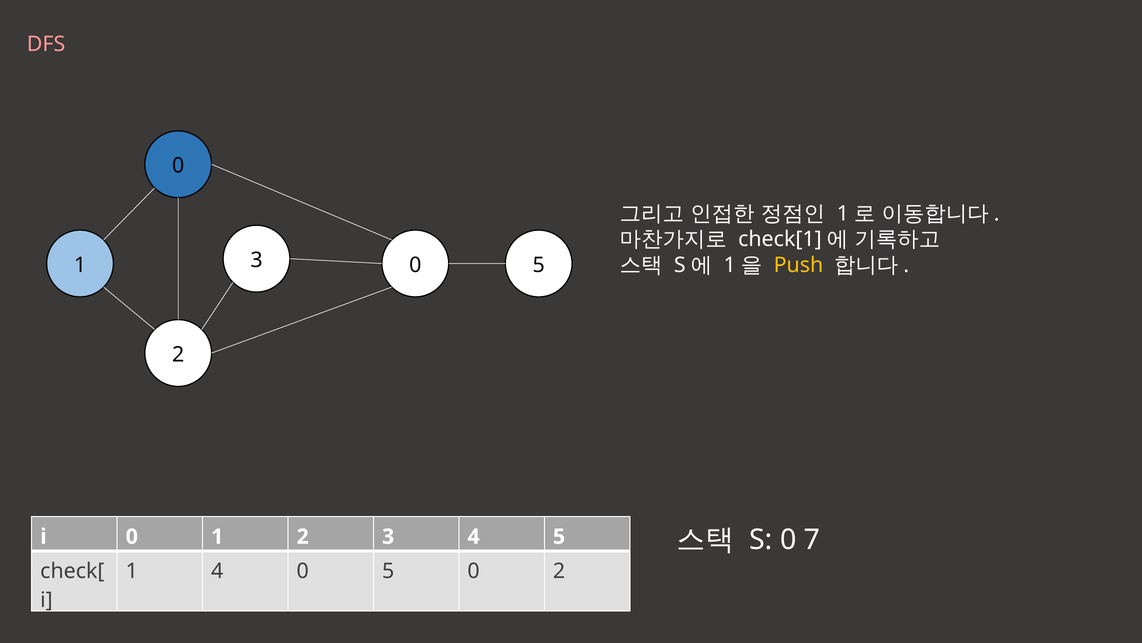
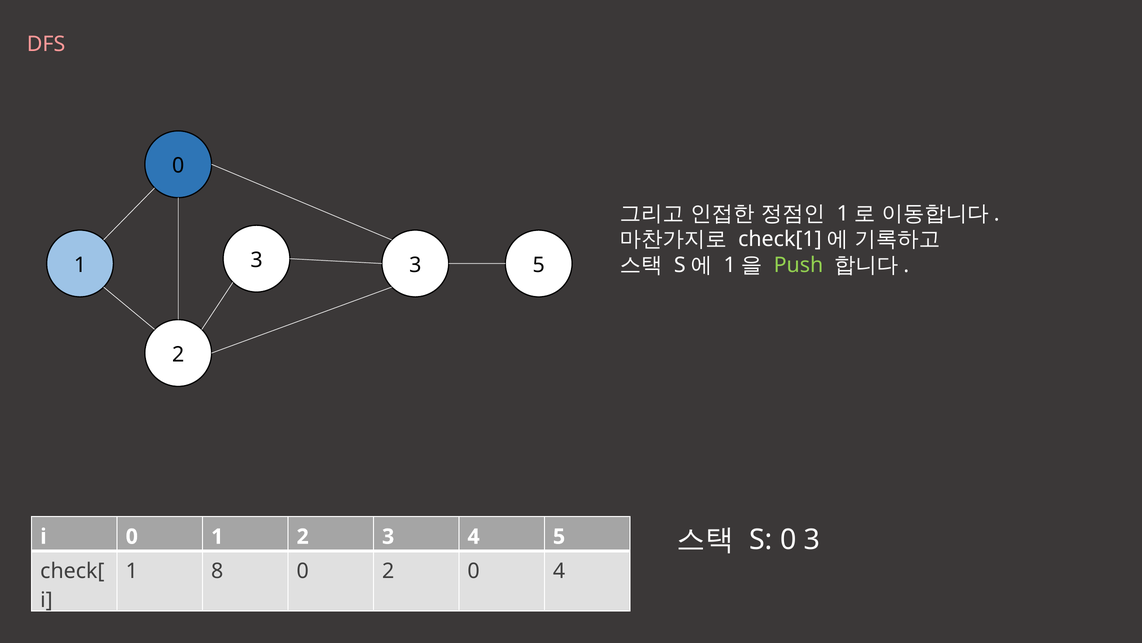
3 0: 0 -> 3
Push colour: yellow -> light green
0 7: 7 -> 3
1 4: 4 -> 8
0 5: 5 -> 2
0 2: 2 -> 4
